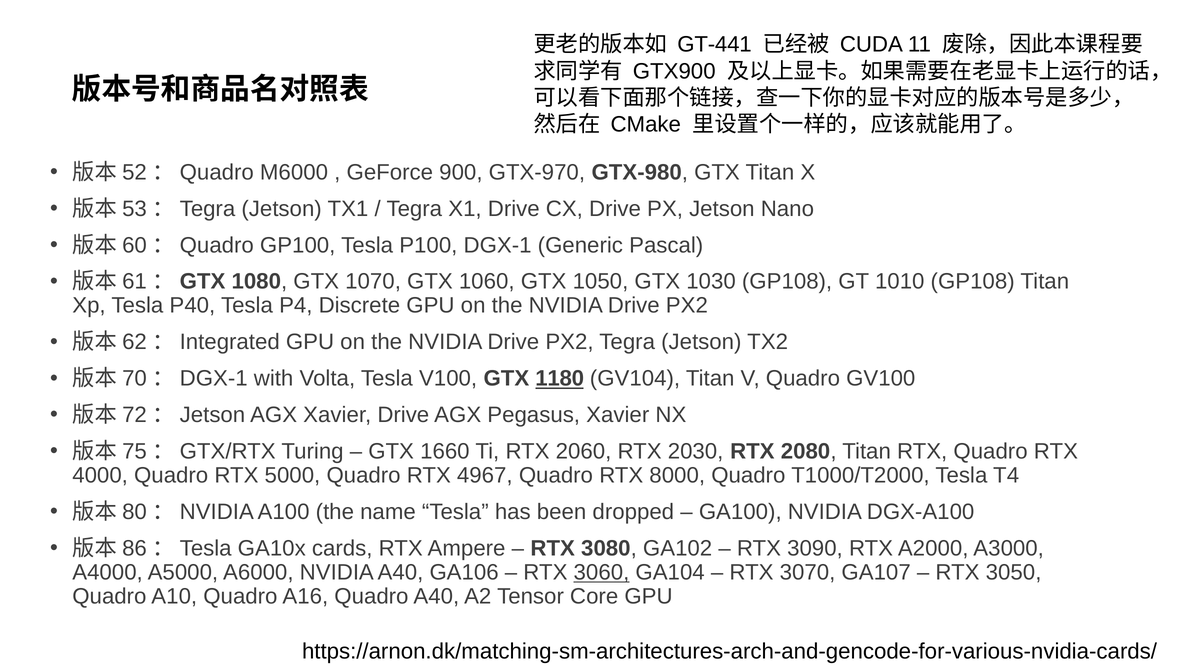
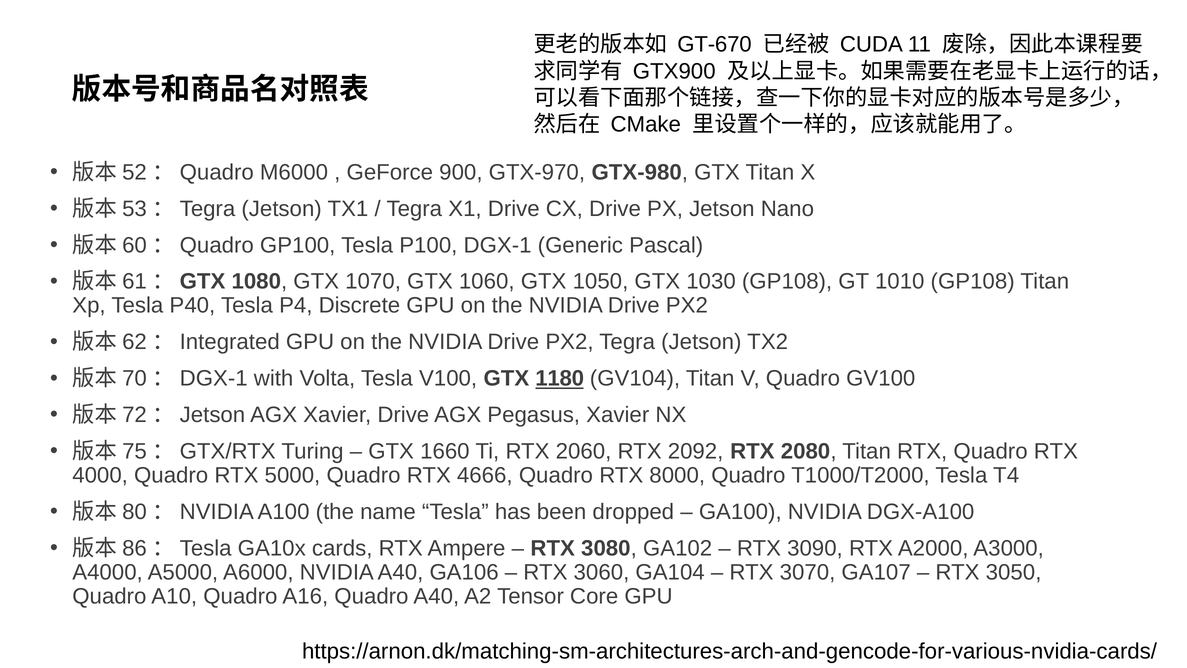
GT-441: GT-441 -> GT-670
2030: 2030 -> 2092
4967: 4967 -> 4666
3060 underline: present -> none
